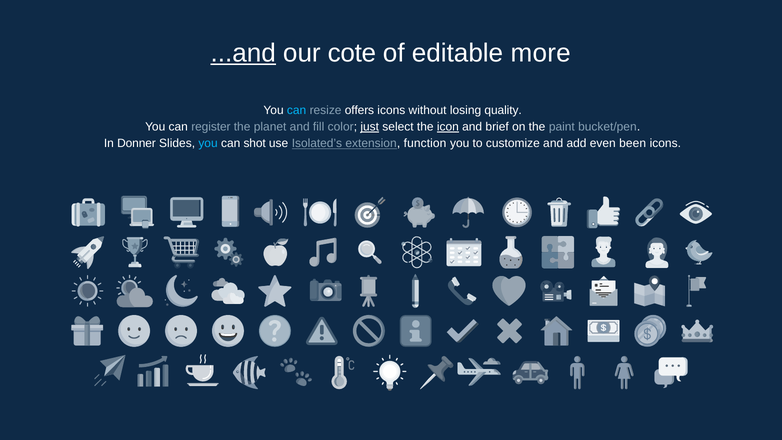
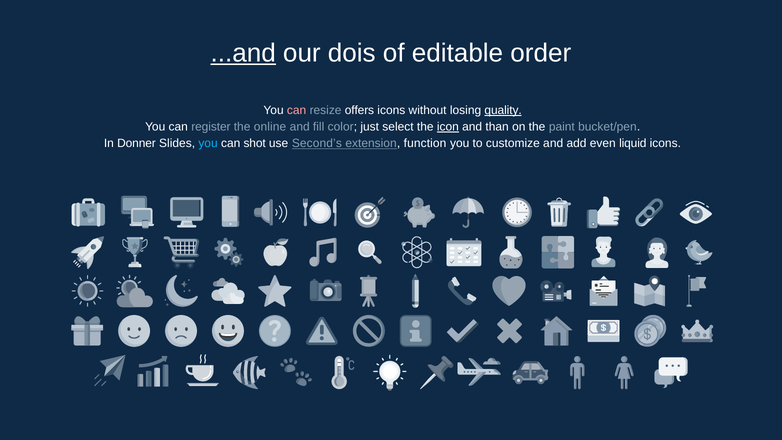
cote: cote -> dois
more: more -> order
can at (297, 110) colour: light blue -> pink
quality underline: none -> present
planet: planet -> online
just underline: present -> none
brief: brief -> than
Isolated’s: Isolated’s -> Second’s
been: been -> liquid
